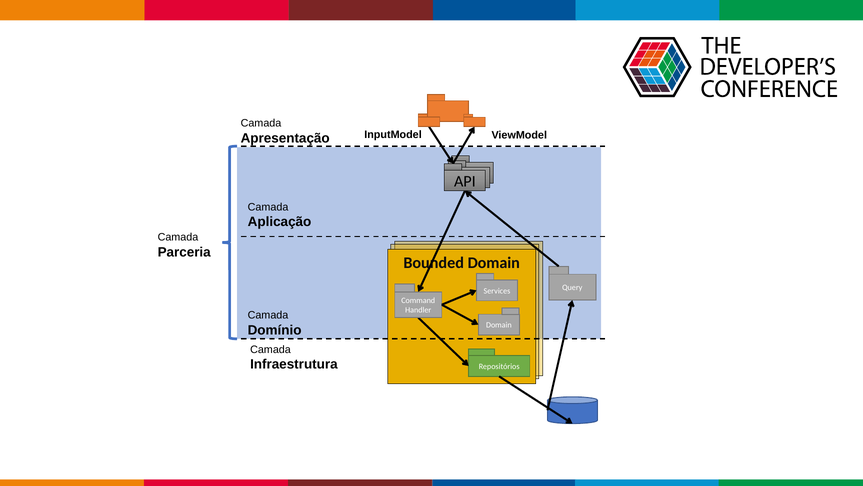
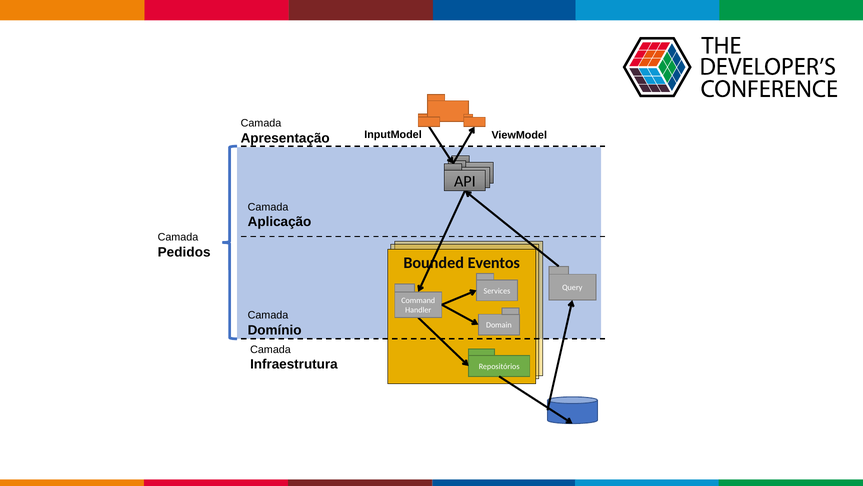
Parceria: Parceria -> Pedidos
Bounded Domain: Domain -> Eventos
